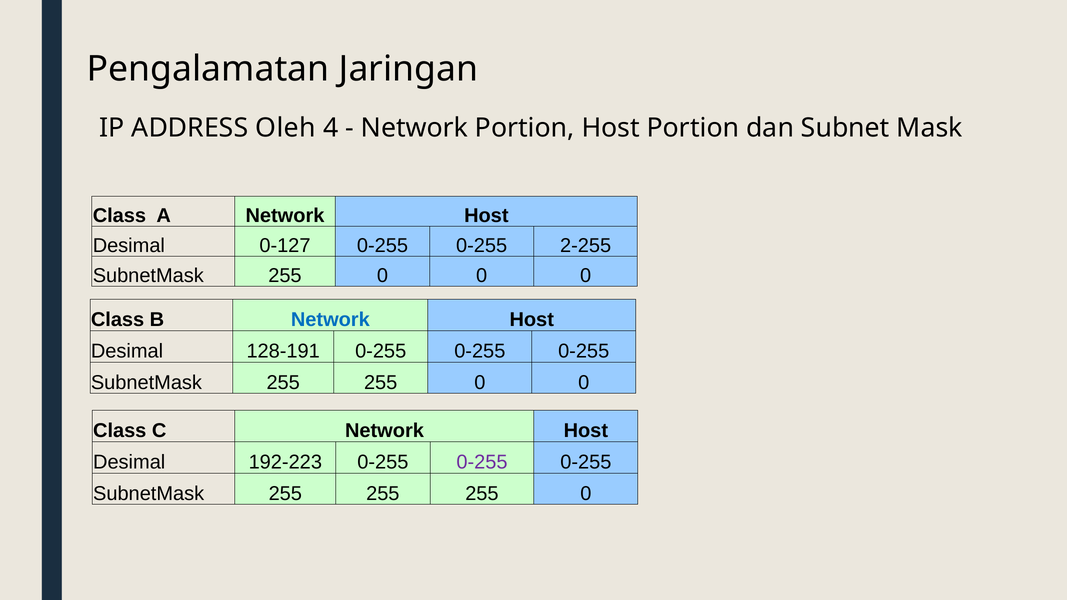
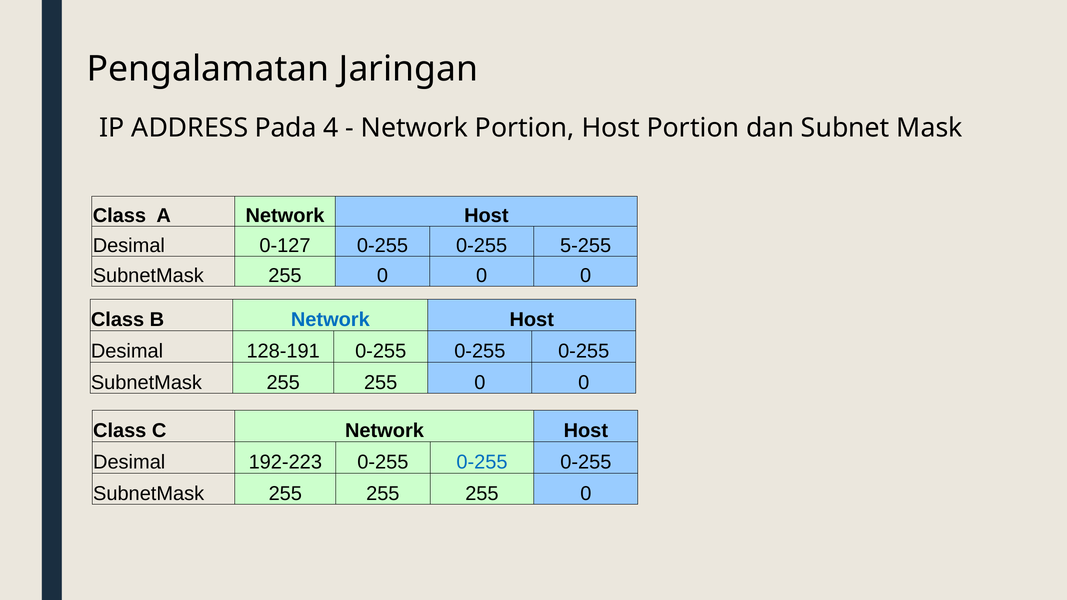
Oleh: Oleh -> Pada
2-255: 2-255 -> 5-255
0-255 at (482, 462) colour: purple -> blue
